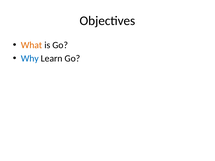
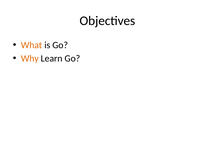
Why colour: blue -> orange
